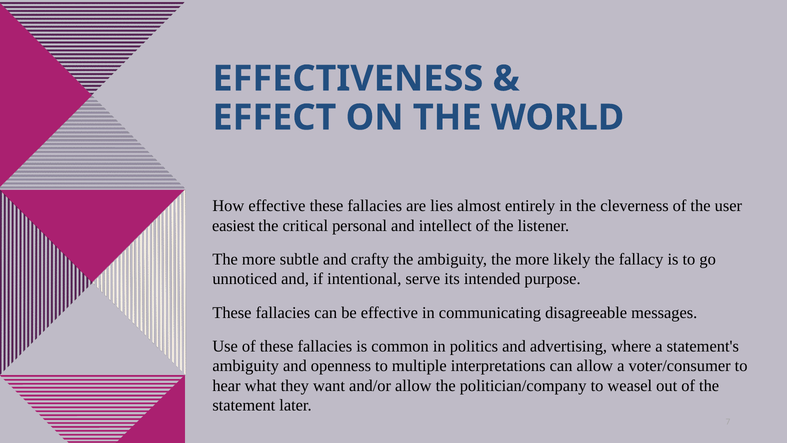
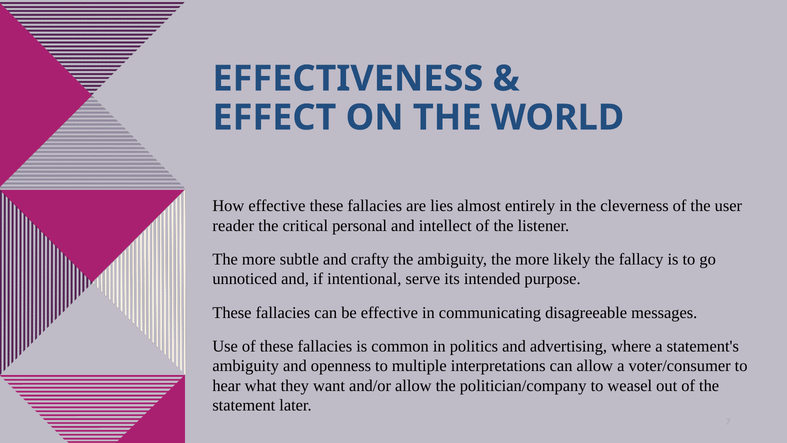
easiest: easiest -> reader
